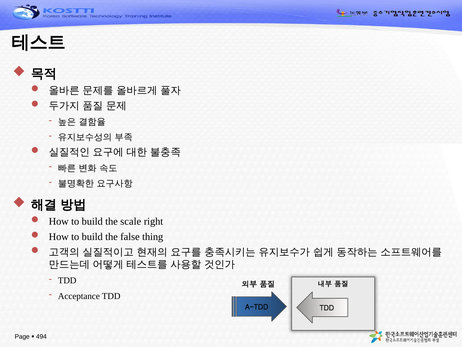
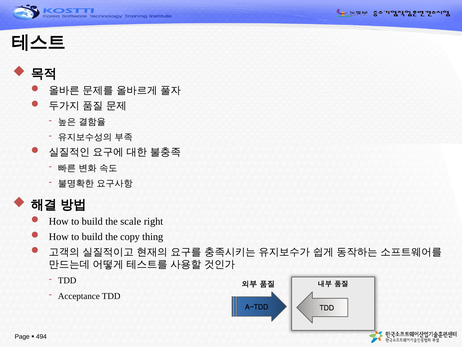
false: false -> copy
